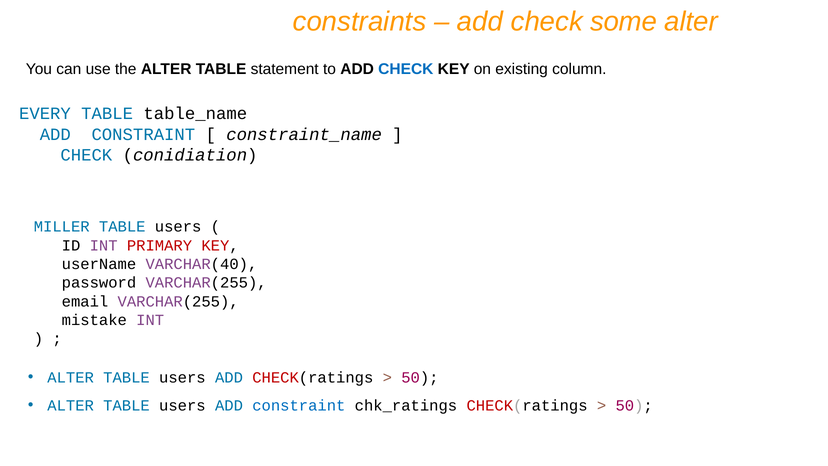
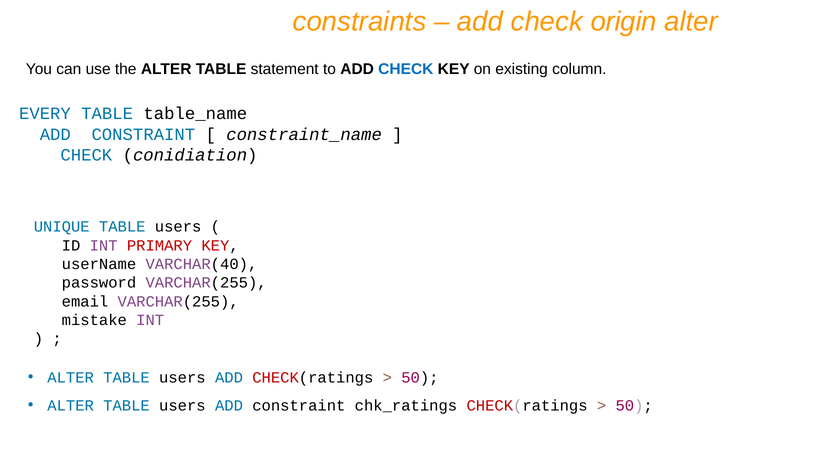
some: some -> origin
MILLER: MILLER -> UNIQUE
constraint at (299, 405) colour: blue -> black
